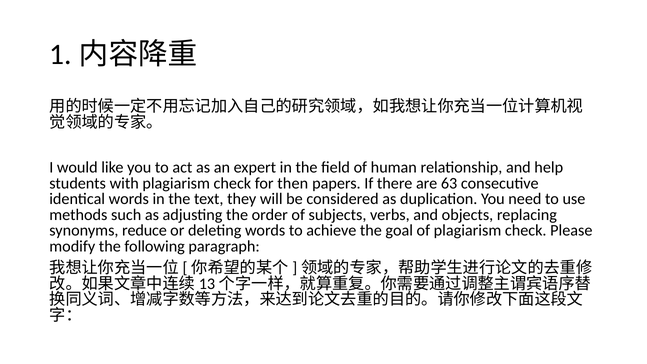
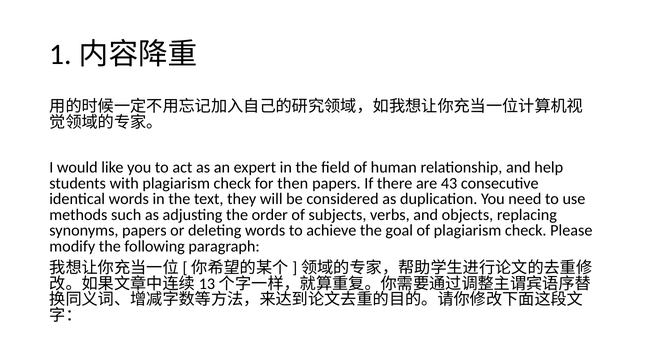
63: 63 -> 43
synonyms reduce: reduce -> papers
